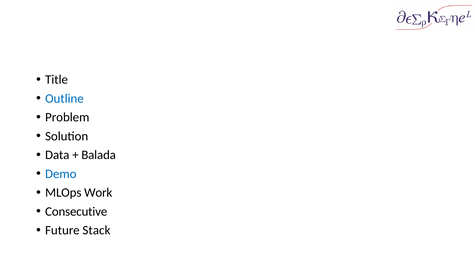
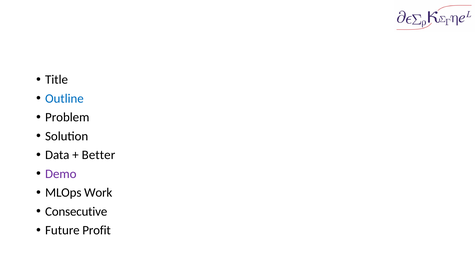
Balada: Balada -> Better
Demo colour: blue -> purple
Stack: Stack -> Profit
